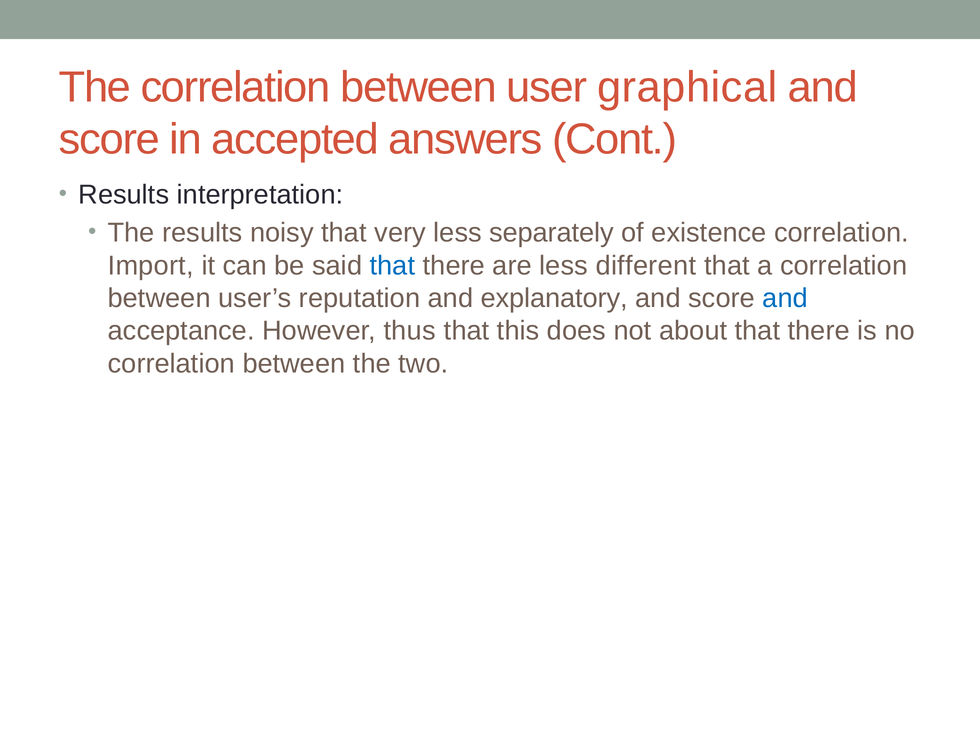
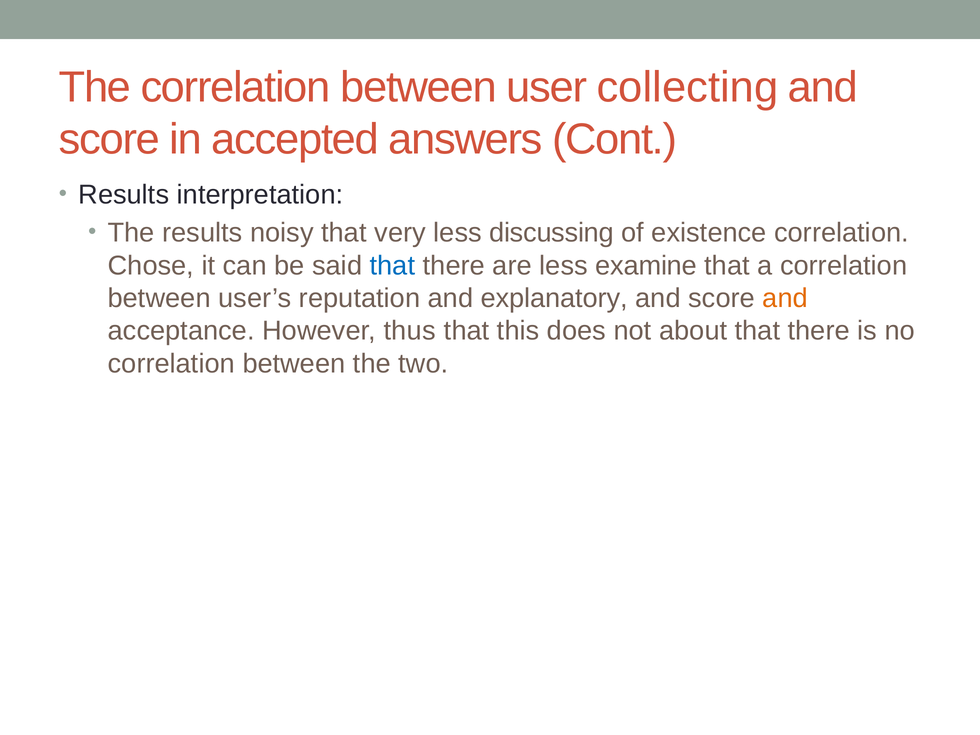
graphical: graphical -> collecting
separately: separately -> discussing
Import: Import -> Chose
different: different -> examine
and at (785, 298) colour: blue -> orange
